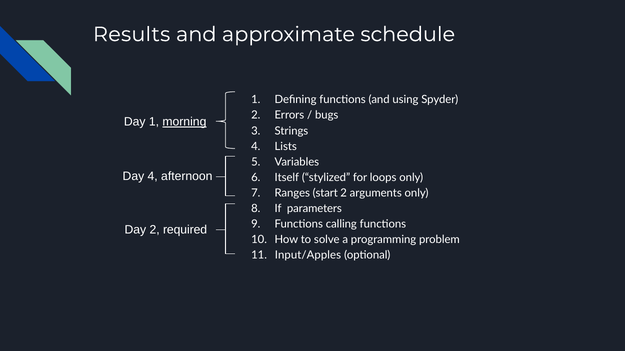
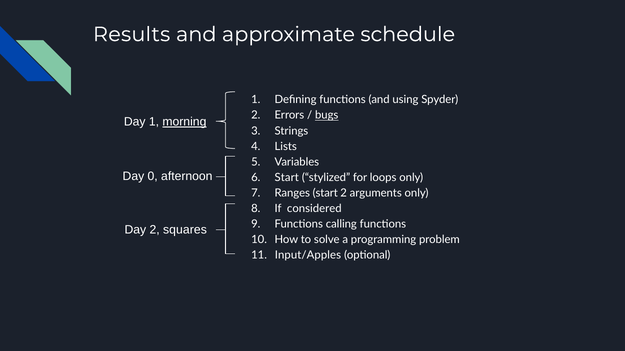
bugs underline: none -> present
Day 4: 4 -> 0
Itself at (287, 178): Itself -> Start
parameters: parameters -> considered
required: required -> squares
